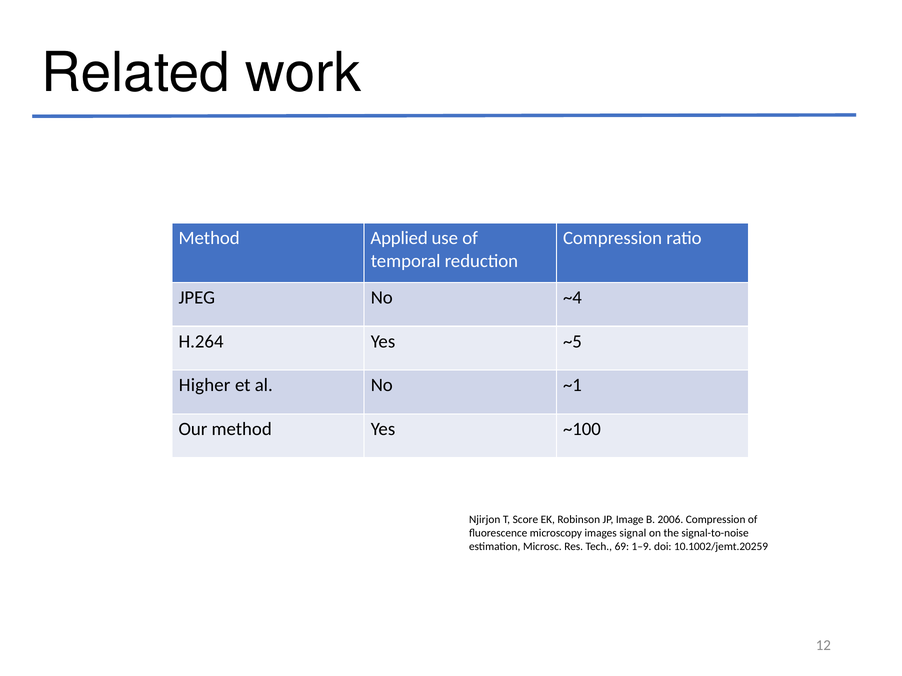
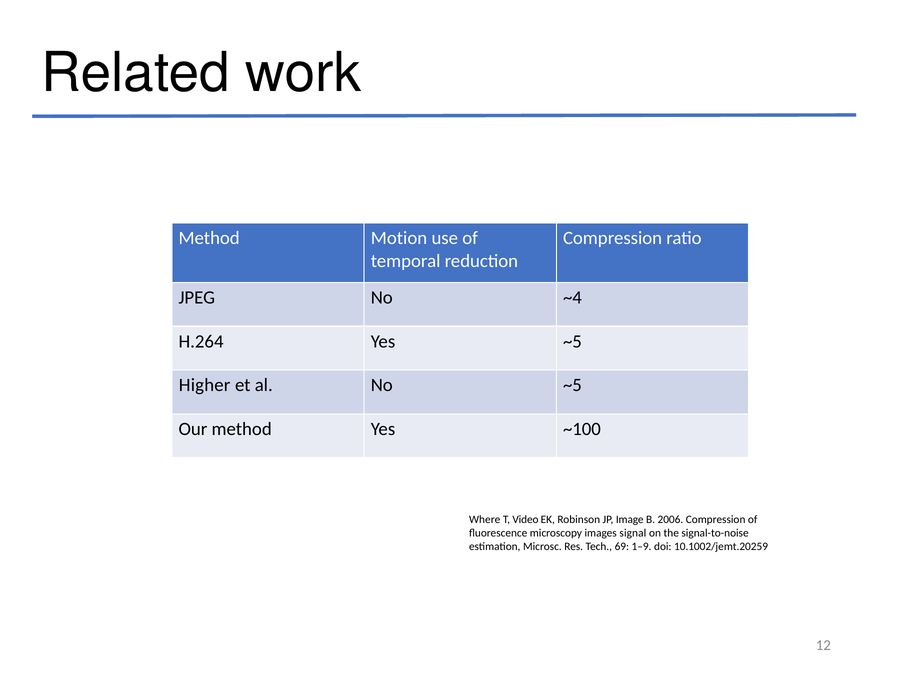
Applied: Applied -> Motion
No ~1: ~1 -> ~5
Njirjon: Njirjon -> Where
Score: Score -> Video
